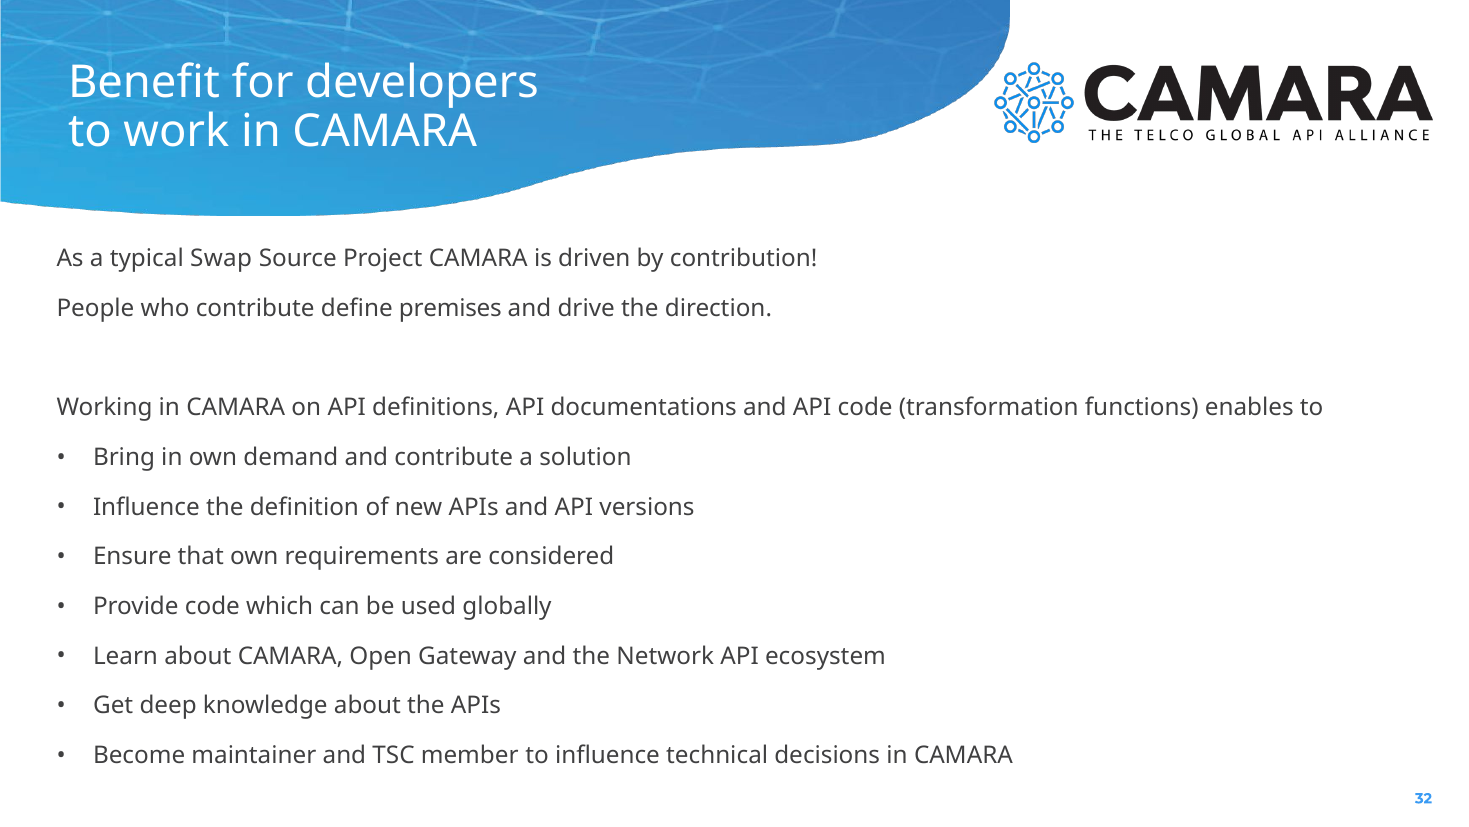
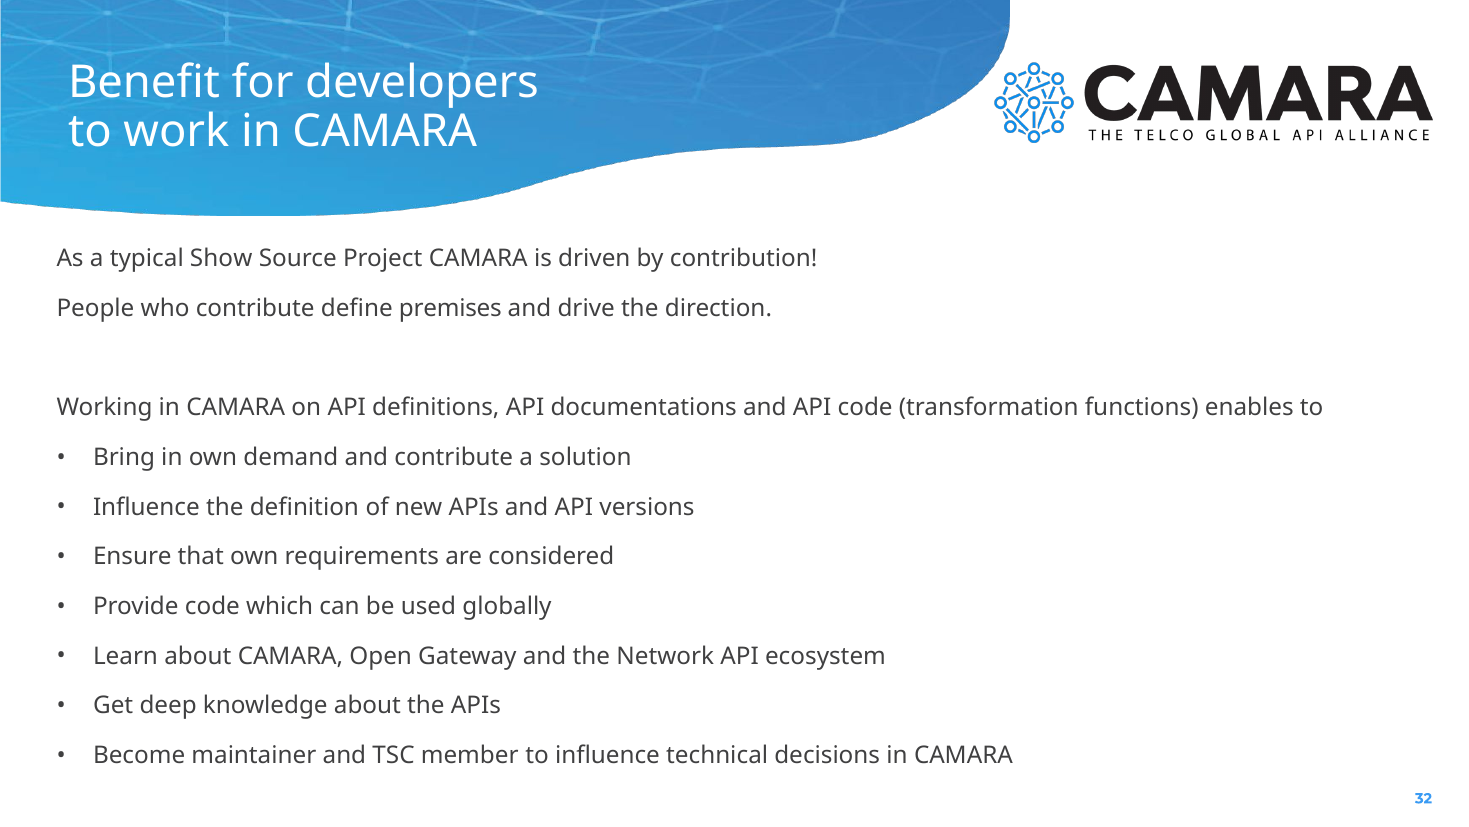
Swap: Swap -> Show
